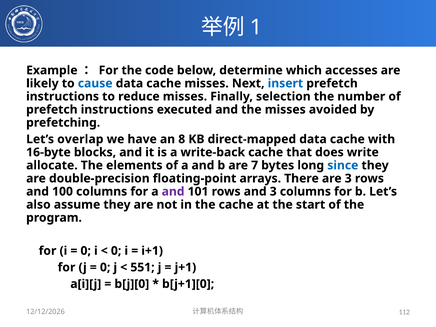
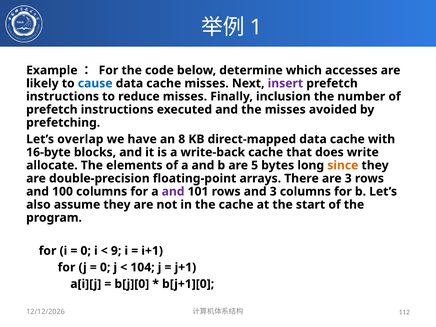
insert colour: blue -> purple
selection: selection -> inclusion
7: 7 -> 5
since colour: blue -> orange
0 at (116, 251): 0 -> 9
551: 551 -> 104
